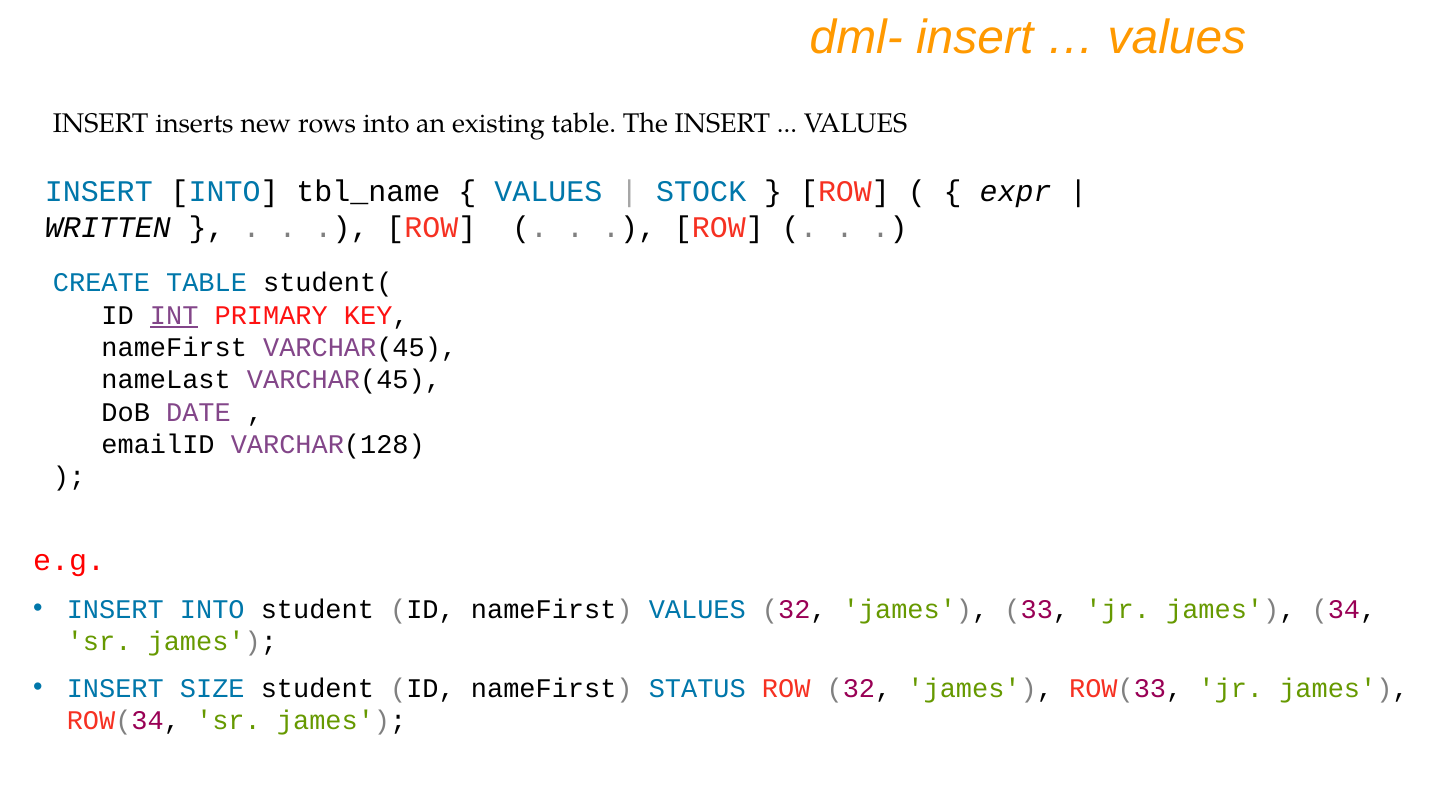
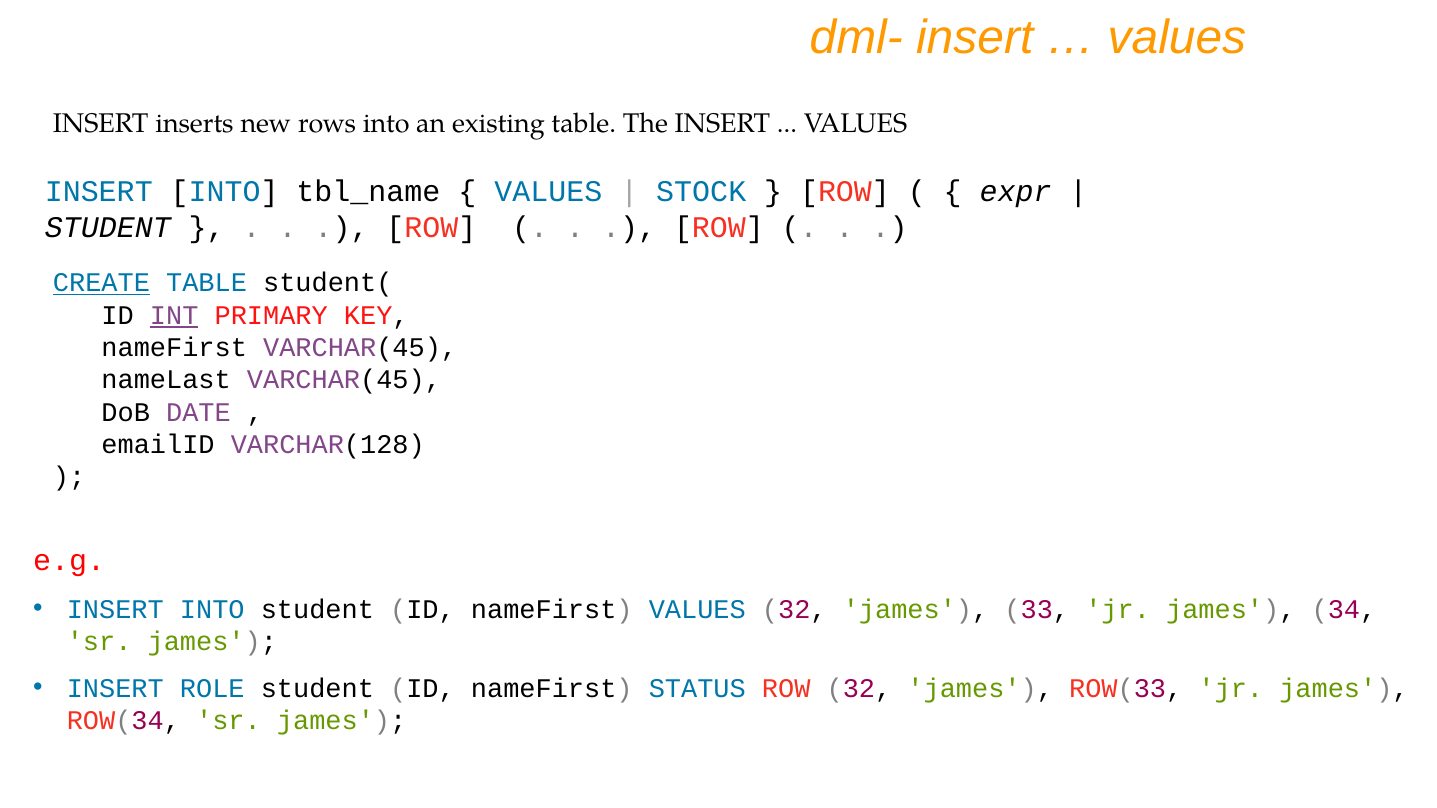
WRITTEN at (108, 228): WRITTEN -> STUDENT
CREATE underline: none -> present
SIZE: SIZE -> ROLE
